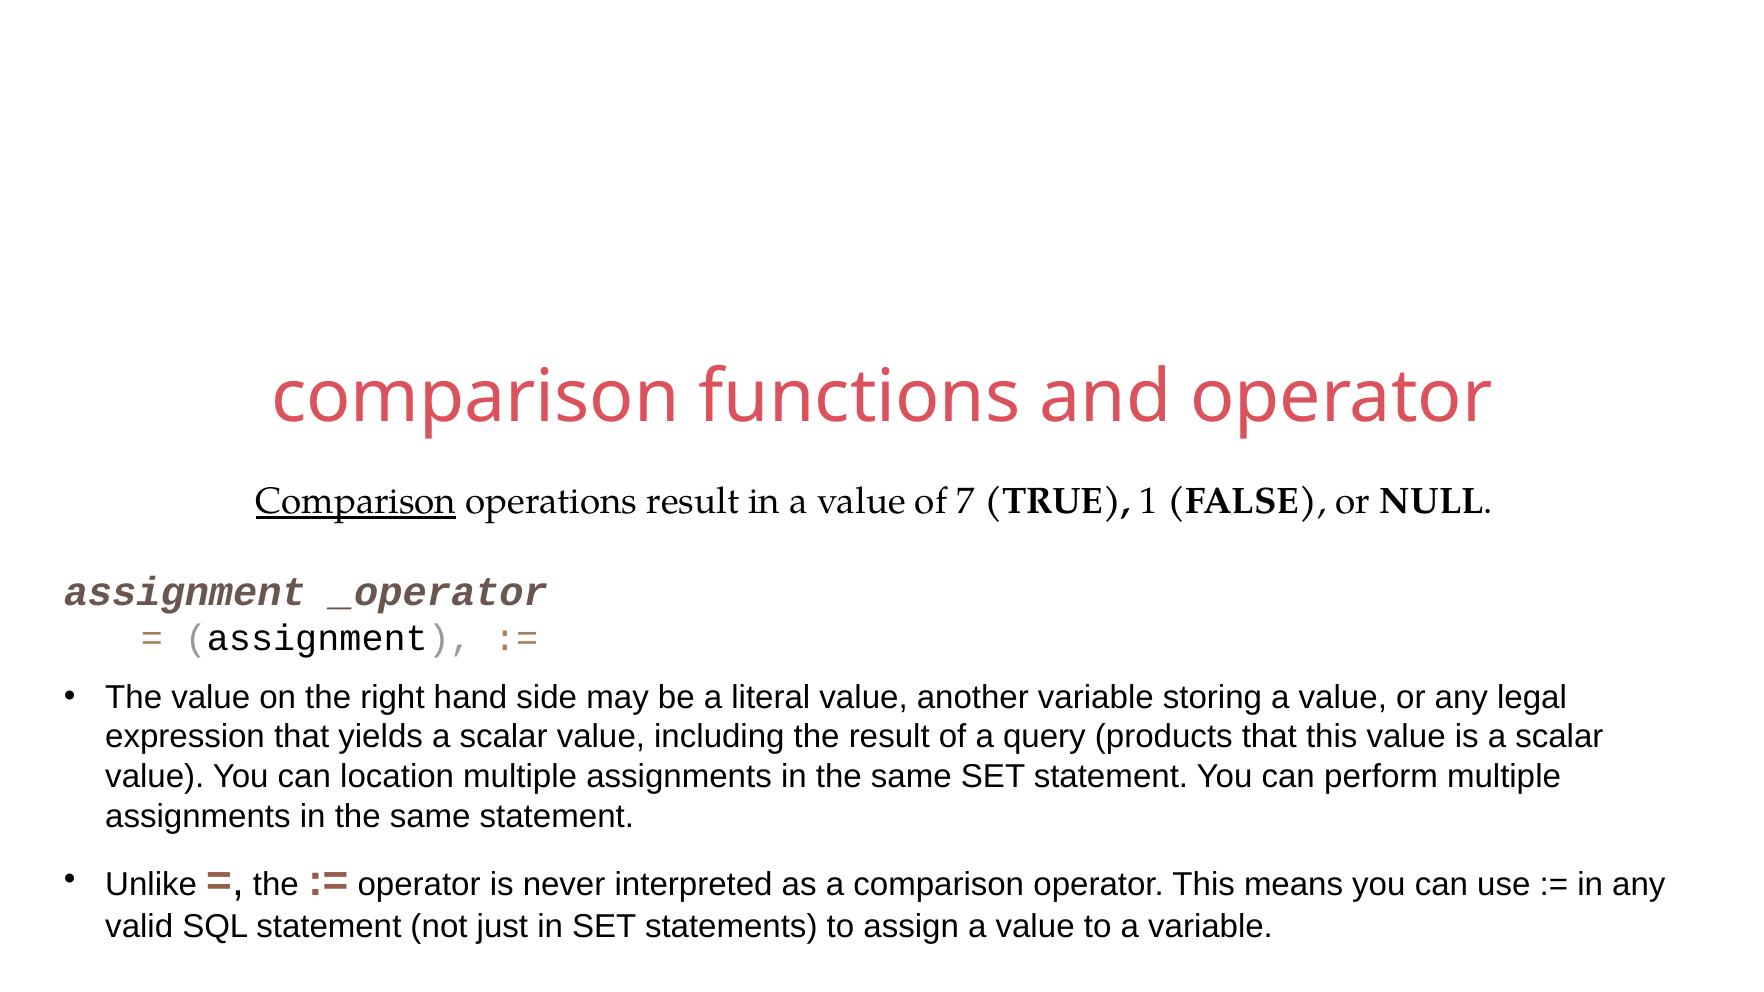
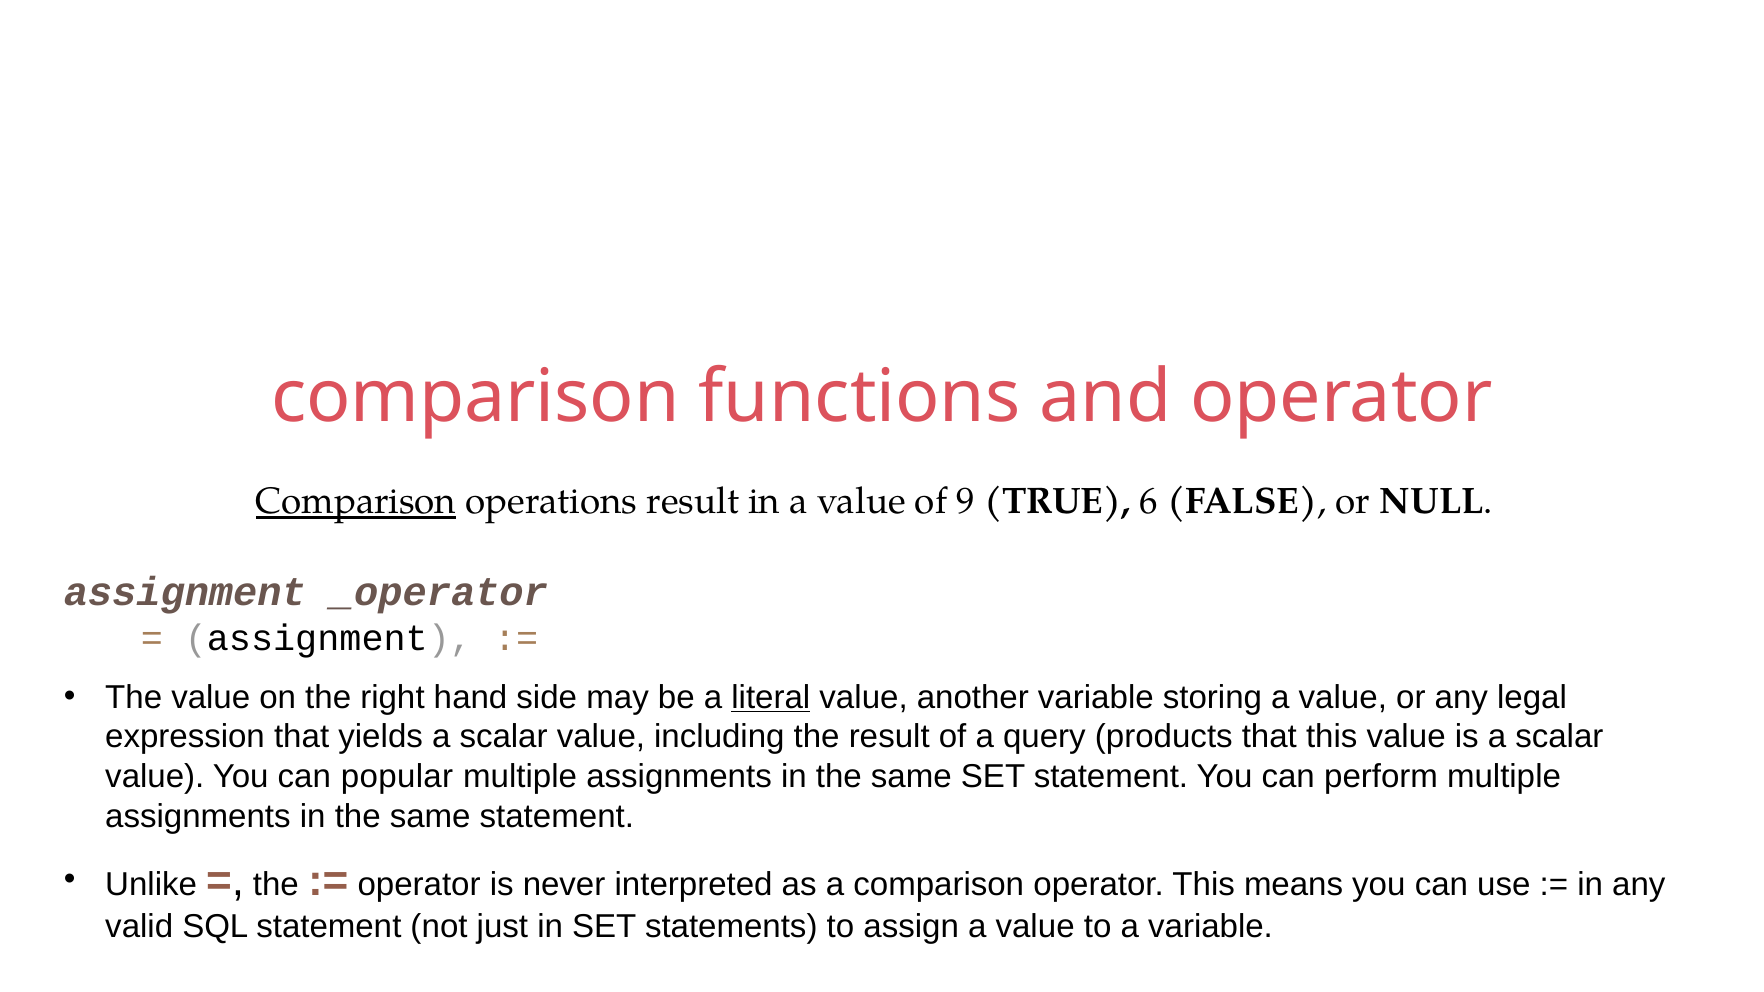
7: 7 -> 9
1: 1 -> 6
literal underline: none -> present
location: location -> popular
